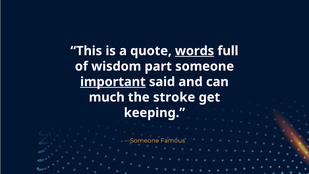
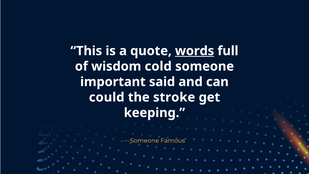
part: part -> cold
important underline: present -> none
much: much -> could
